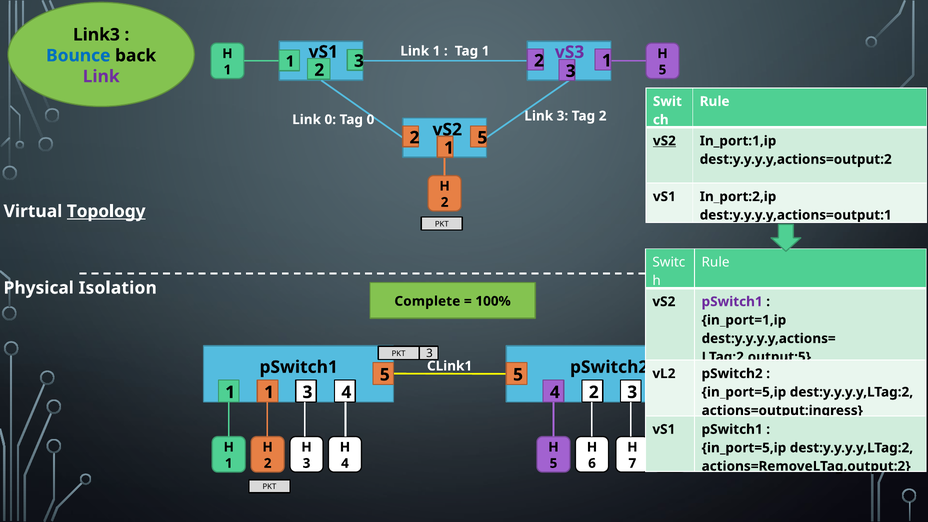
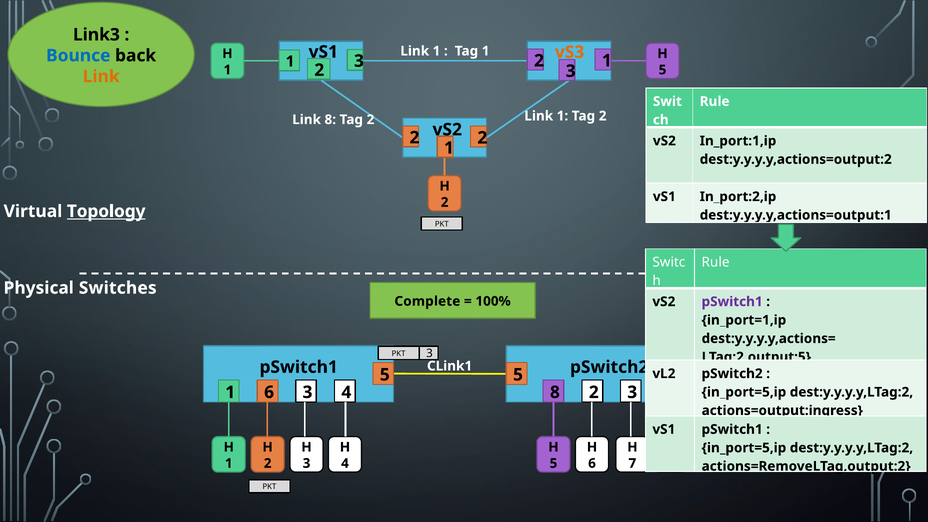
vS3 colour: purple -> orange
Link at (101, 76) colour: purple -> orange
3 at (562, 116): 3 -> 1
Link 0: 0 -> 8
0 at (370, 120): 0 -> 2
5 at (482, 138): 5 -> 2
vS2 at (664, 141) underline: present -> none
Isolation: Isolation -> Switches
1 1: 1 -> 6
4 4: 4 -> 8
